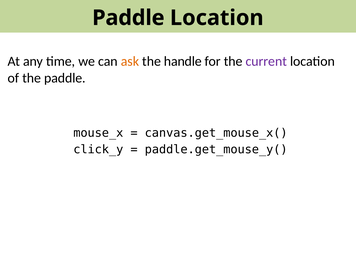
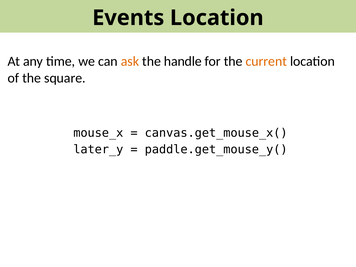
Paddle at (128, 18): Paddle -> Events
current colour: purple -> orange
the paddle: paddle -> square
click_y: click_y -> later_y
